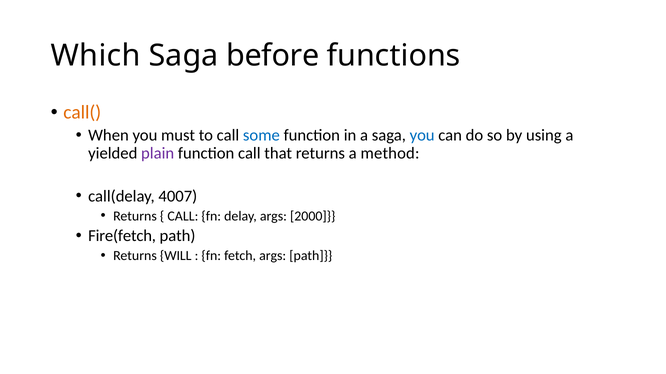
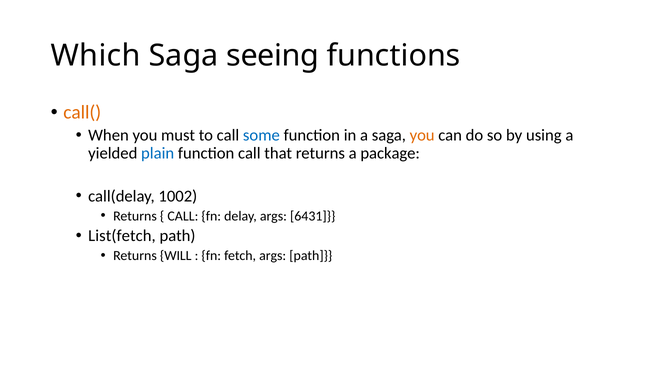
before: before -> seeing
you at (422, 136) colour: blue -> orange
plain colour: purple -> blue
method: method -> package
4007: 4007 -> 1002
2000: 2000 -> 6431
Fire(fetch: Fire(fetch -> List(fetch
